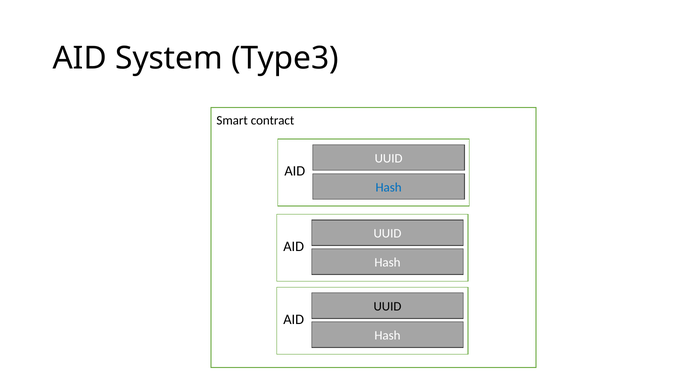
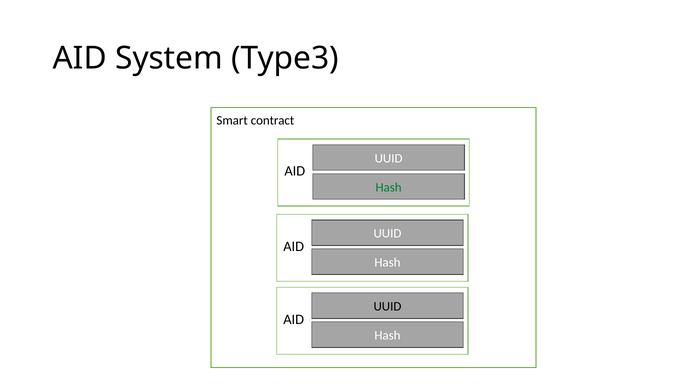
Hash at (389, 188) colour: blue -> green
